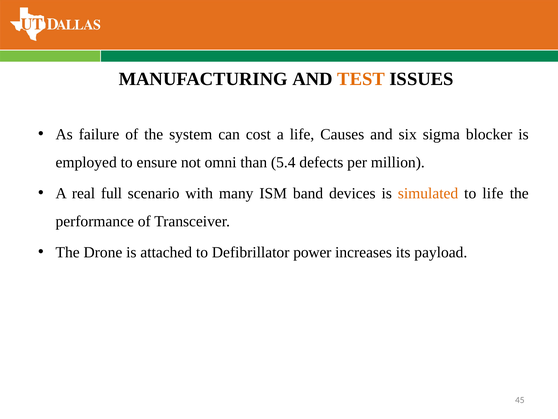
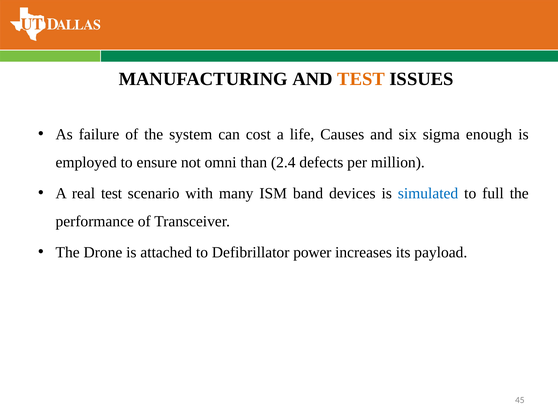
blocker: blocker -> enough
5.4: 5.4 -> 2.4
real full: full -> test
simulated colour: orange -> blue
to life: life -> full
